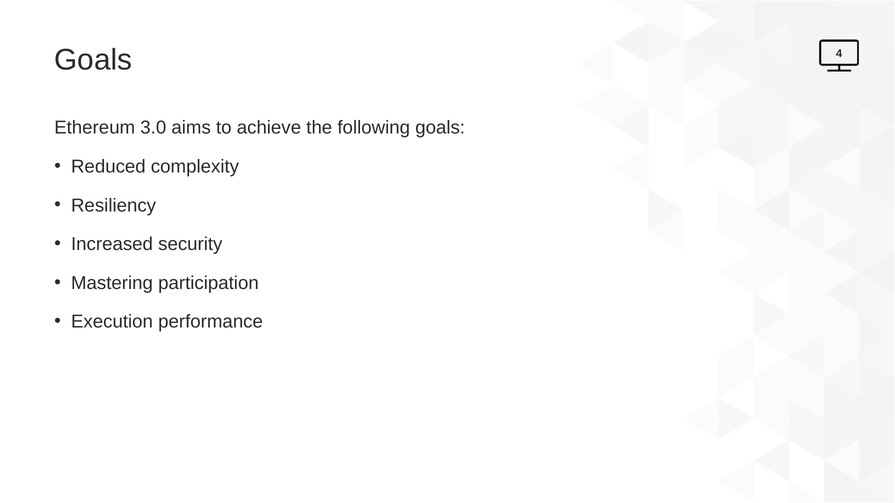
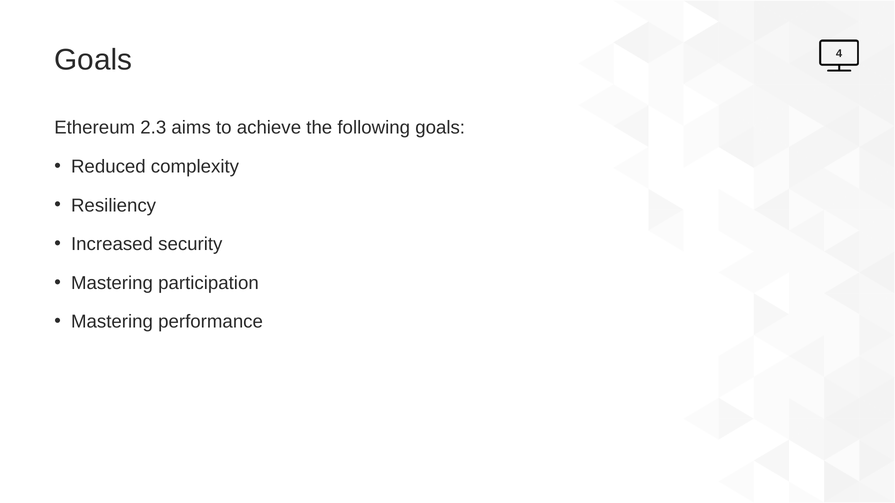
3.0: 3.0 -> 2.3
Execution at (112, 322): Execution -> Mastering
